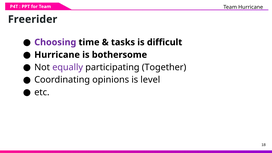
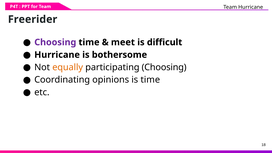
tasks: tasks -> meet
equally colour: purple -> orange
participating Together: Together -> Choosing
is level: level -> time
